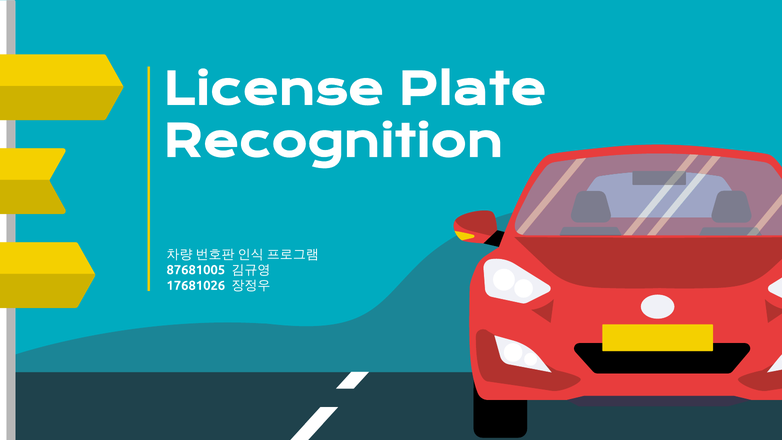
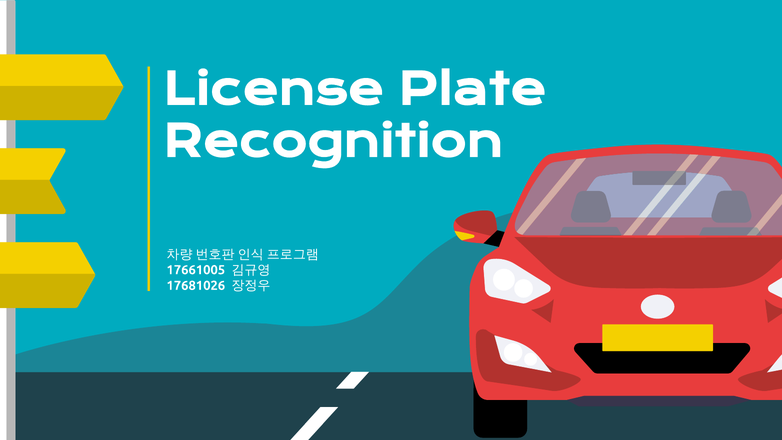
87681005: 87681005 -> 17661005
